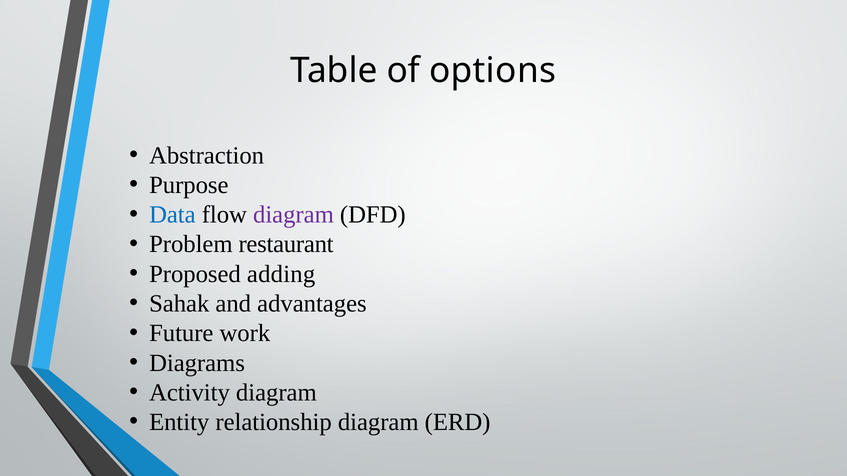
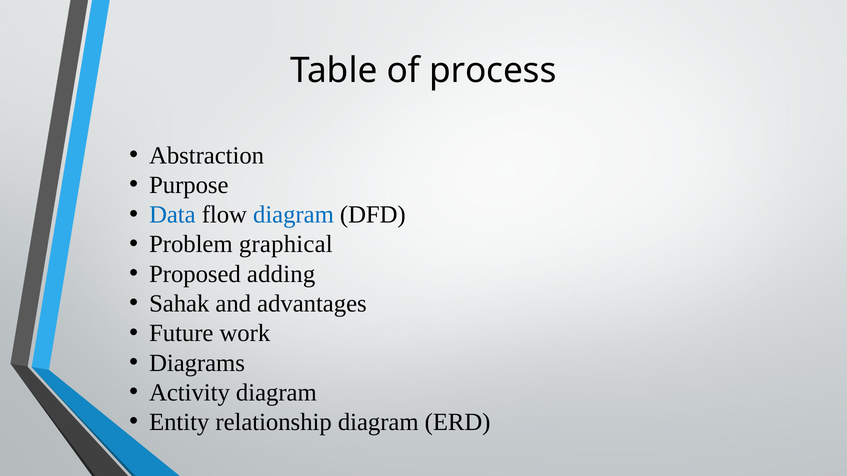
options: options -> process
diagram at (293, 215) colour: purple -> blue
restaurant: restaurant -> graphical
